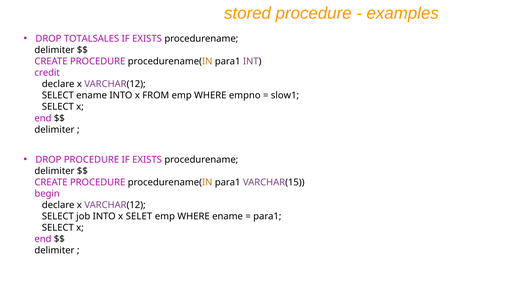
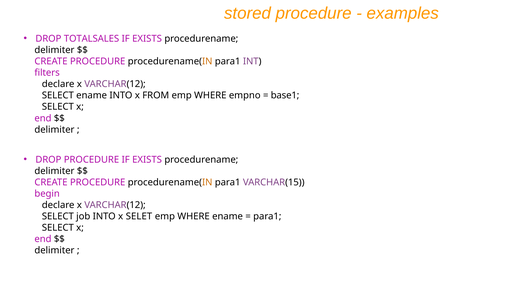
credit: credit -> filters
slow1: slow1 -> base1
